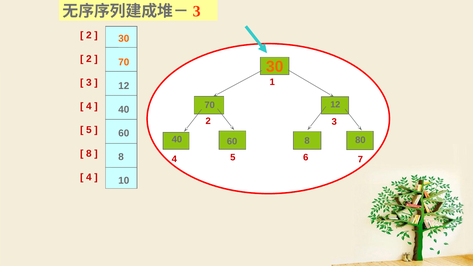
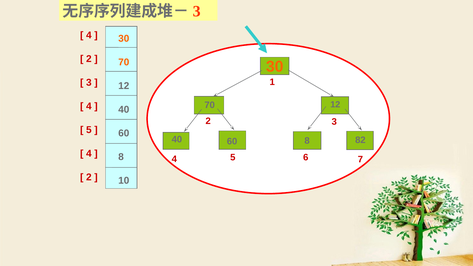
2 at (89, 35): 2 -> 4
80: 80 -> 82
8 at (89, 154): 8 -> 4
4 at (89, 177): 4 -> 2
